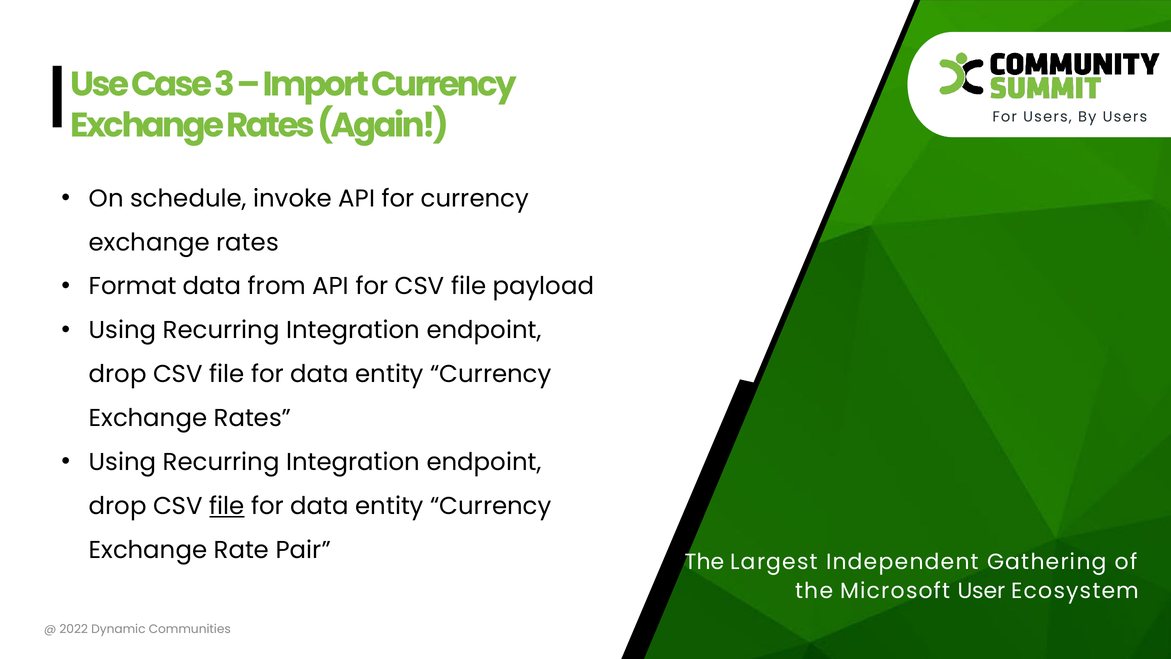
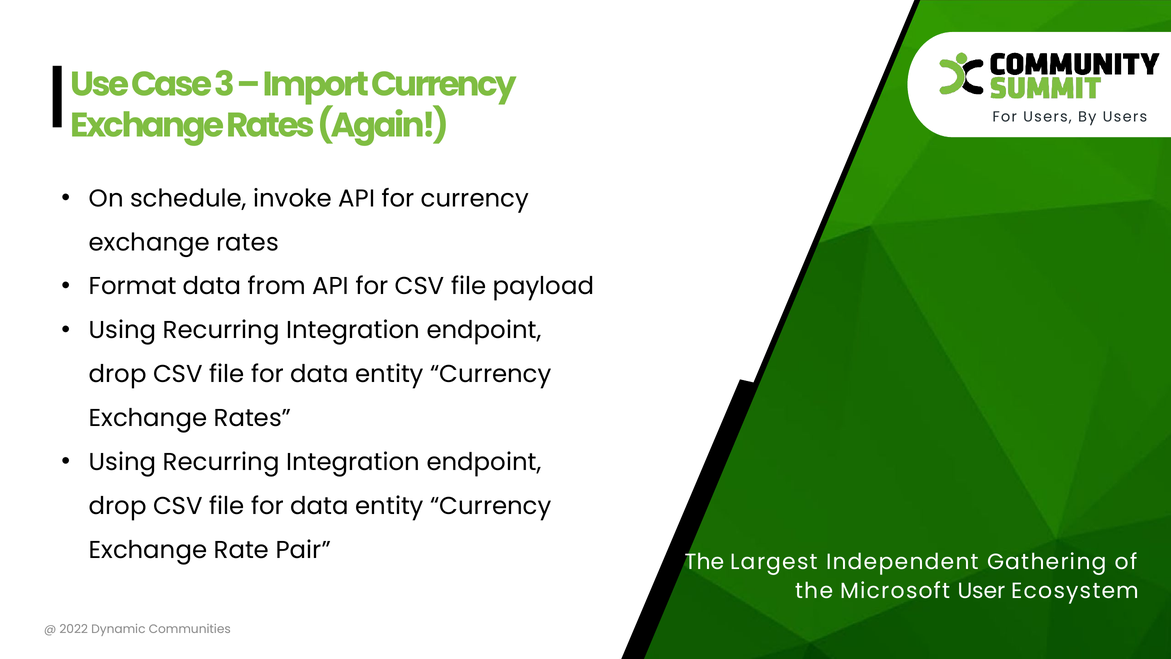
file at (227, 506) underline: present -> none
